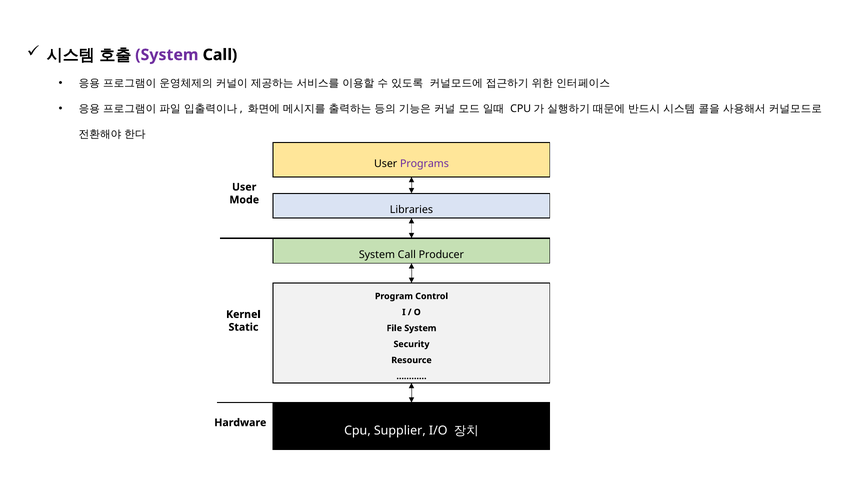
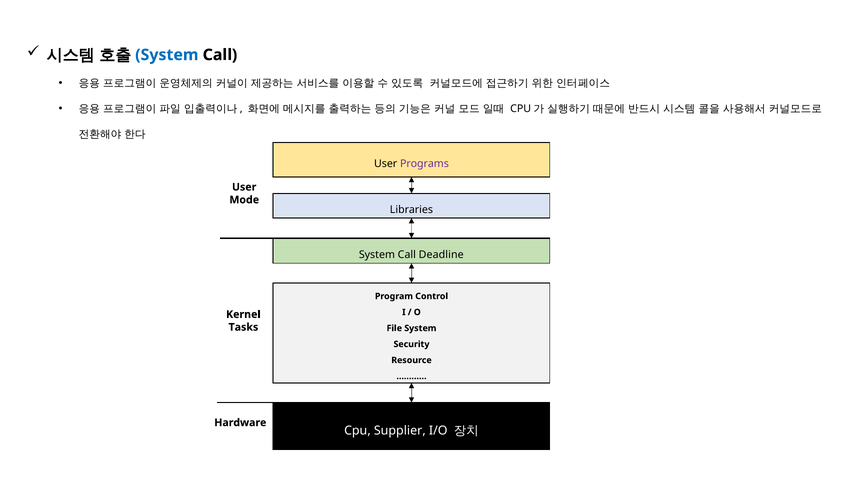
System at (167, 55) colour: purple -> blue
Producer: Producer -> Deadline
Static: Static -> Tasks
